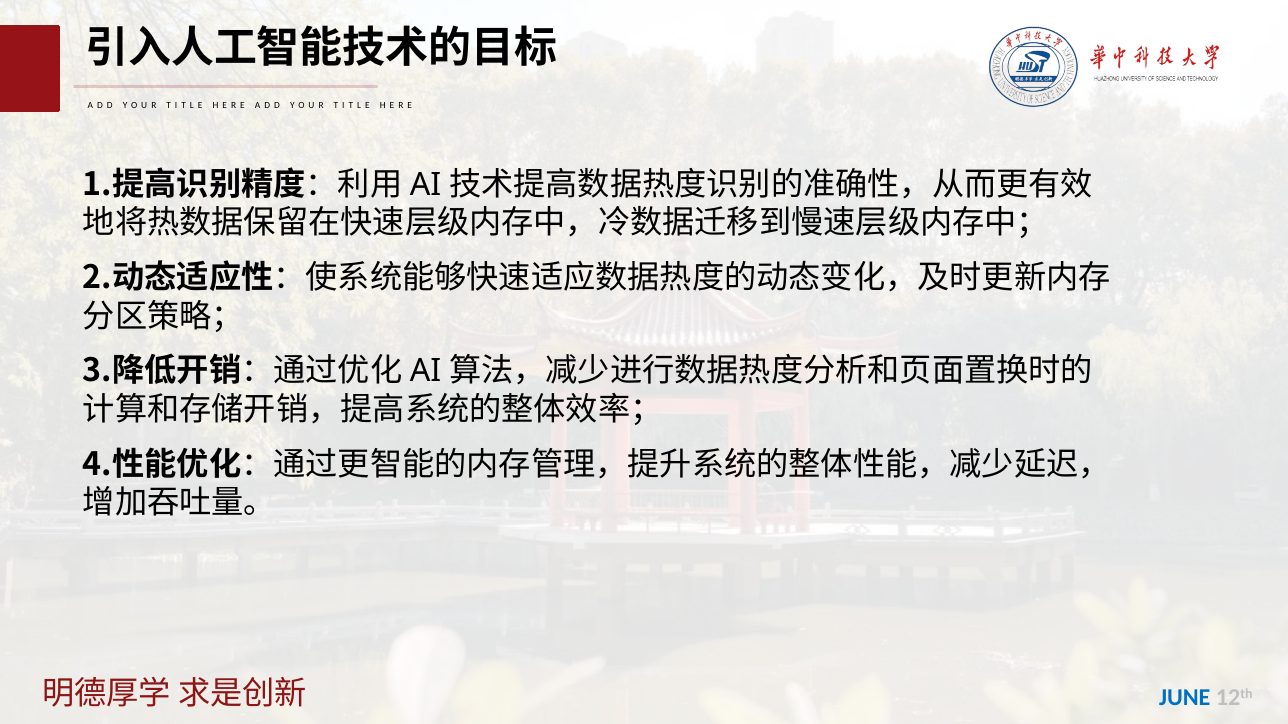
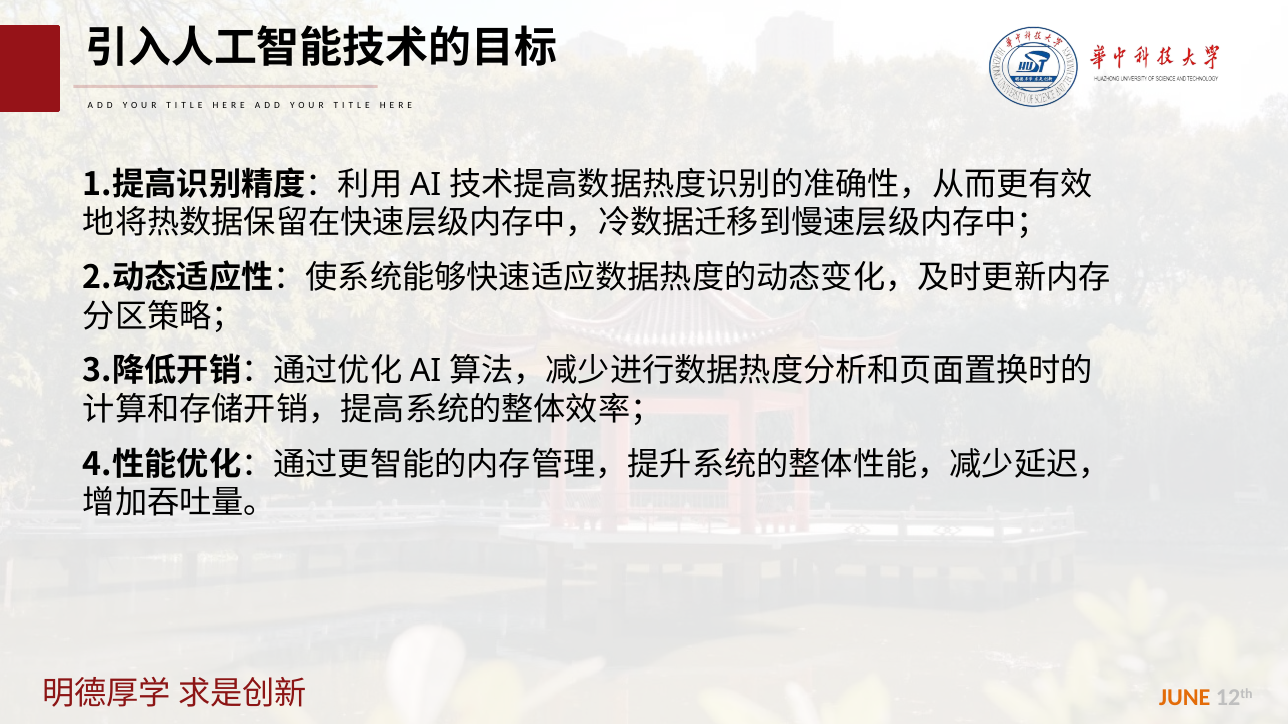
JUNE colour: blue -> orange
